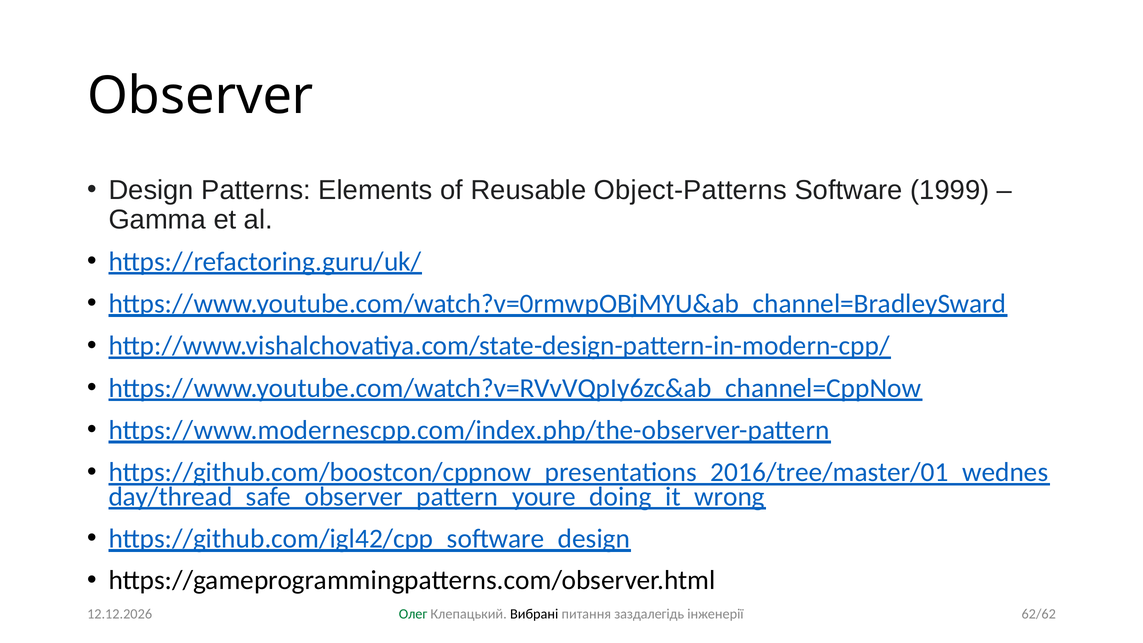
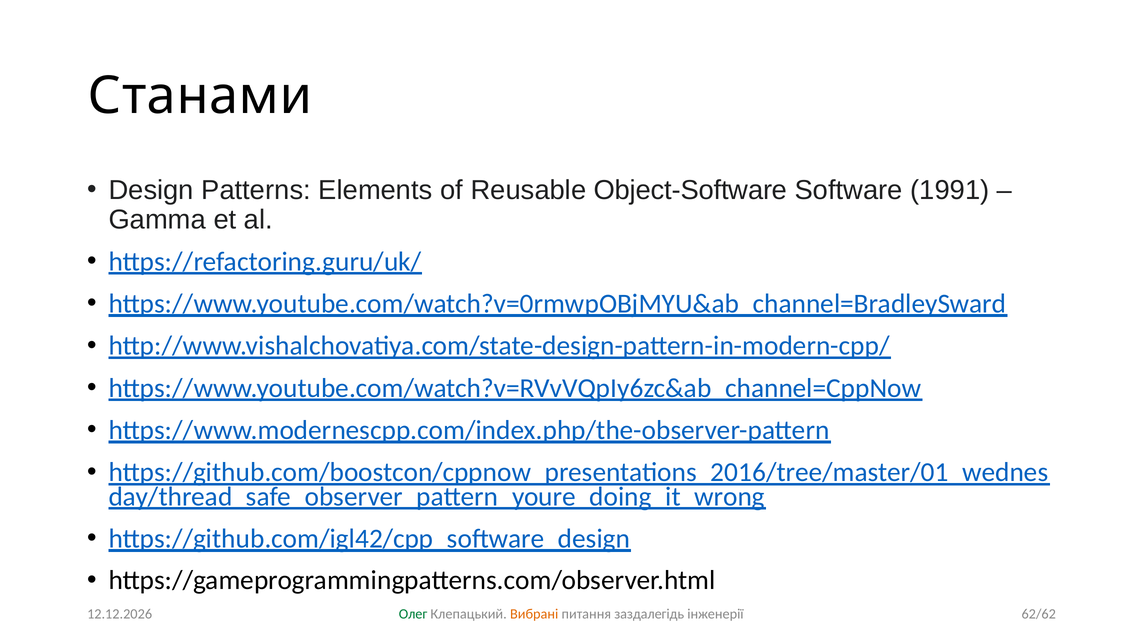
Observer: Observer -> Станами
Object-Patterns: Object-Patterns -> Object-Software
1999: 1999 -> 1991
Вибрані colour: black -> orange
